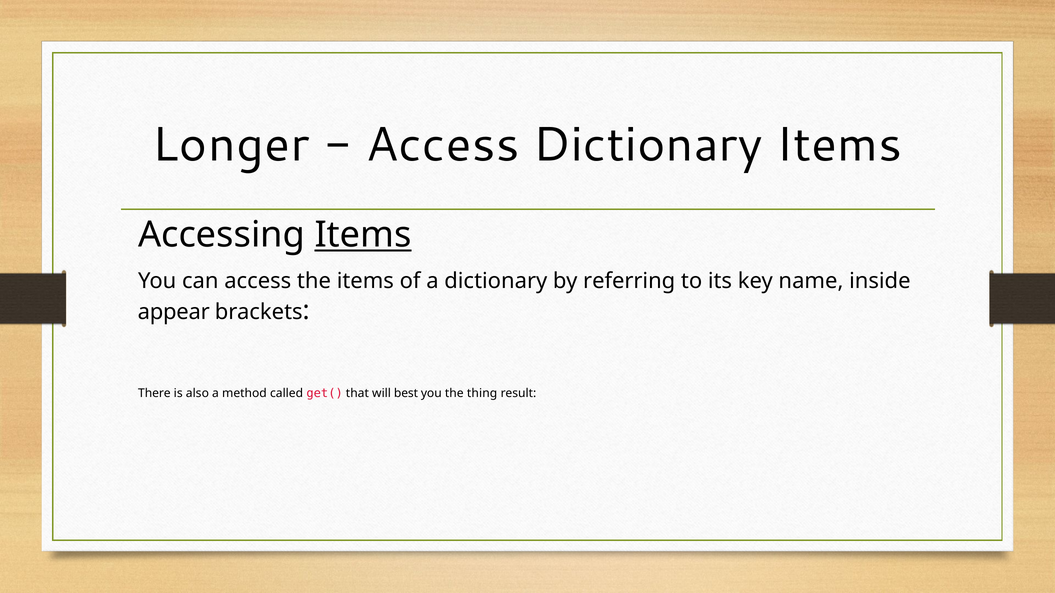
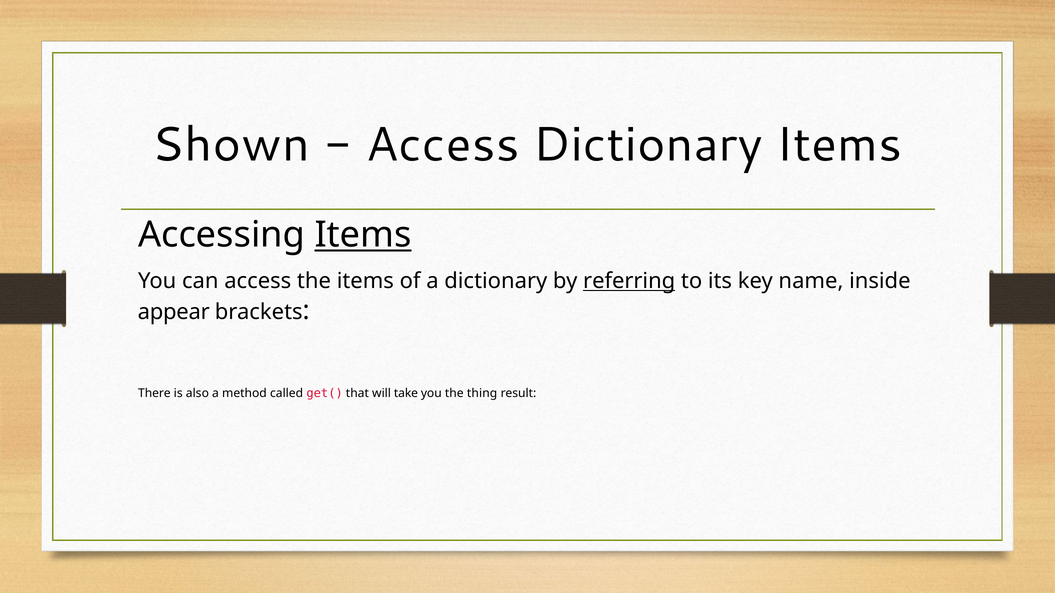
Longer: Longer -> Shown
referring underline: none -> present
best: best -> take
